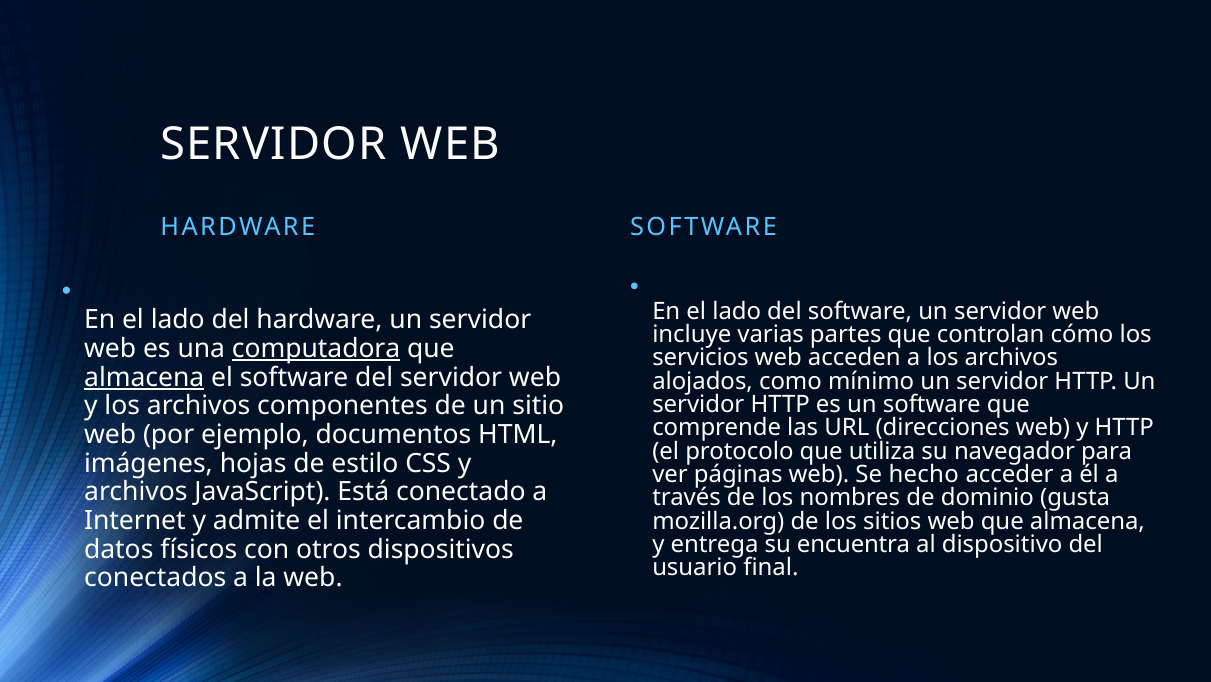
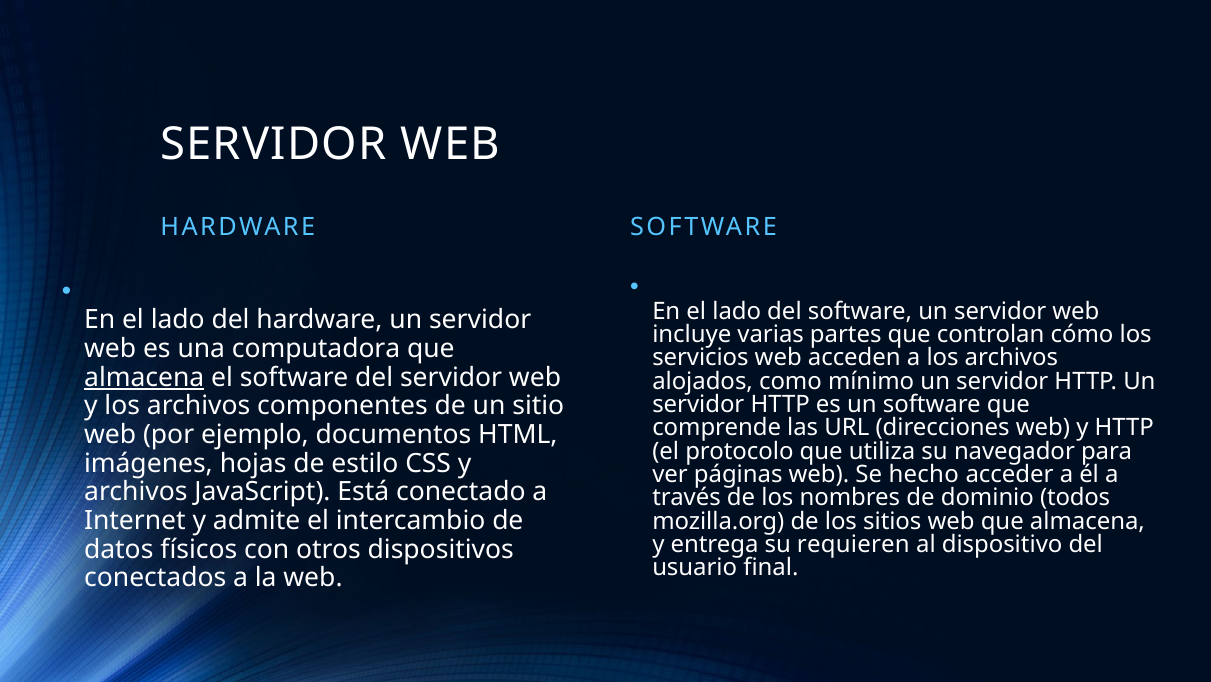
computadora underline: present -> none
gusta: gusta -> todos
encuentra: encuentra -> requieren
